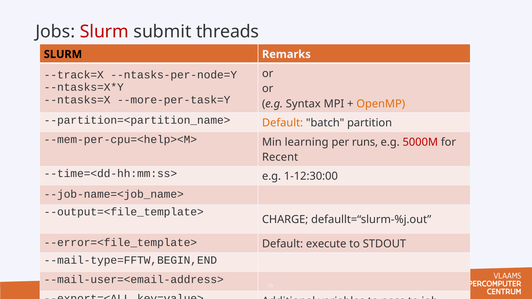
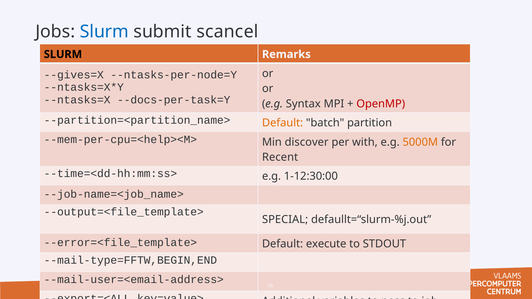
Slurm at (104, 32) colour: red -> blue
threads: threads -> scancel
--track=X: --track=X -> --gives=X
--more-per-task=Y: --more-per-task=Y -> --docs-per-task=Y
OpenMP colour: orange -> red
learning: learning -> discover
runs: runs -> with
5000M colour: red -> orange
CHARGE: CHARGE -> SPECIAL
